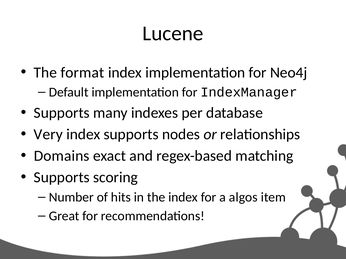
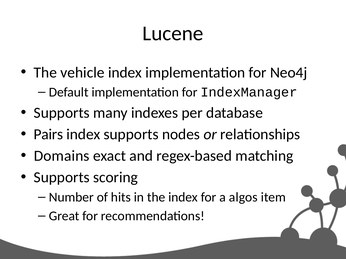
format: format -> vehicle
Very: Very -> Pairs
